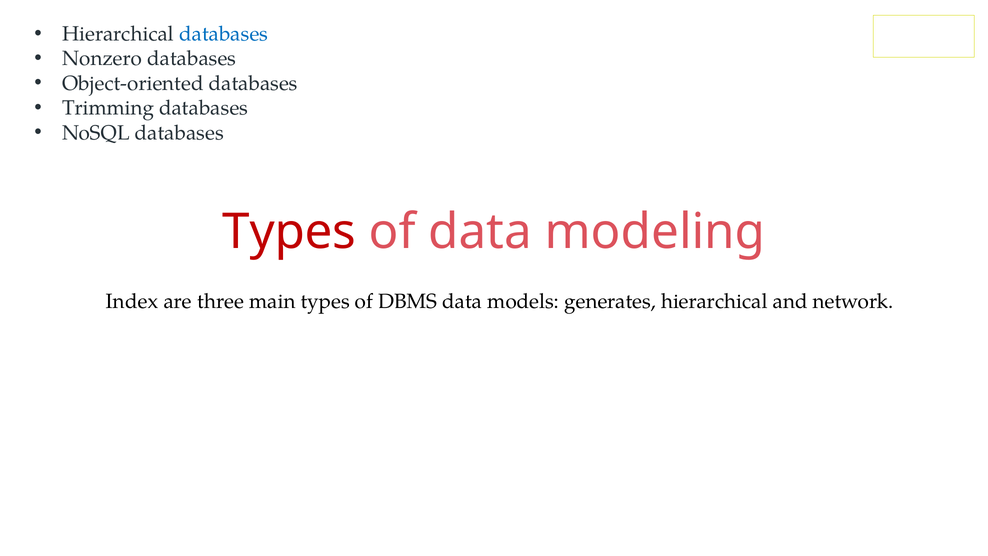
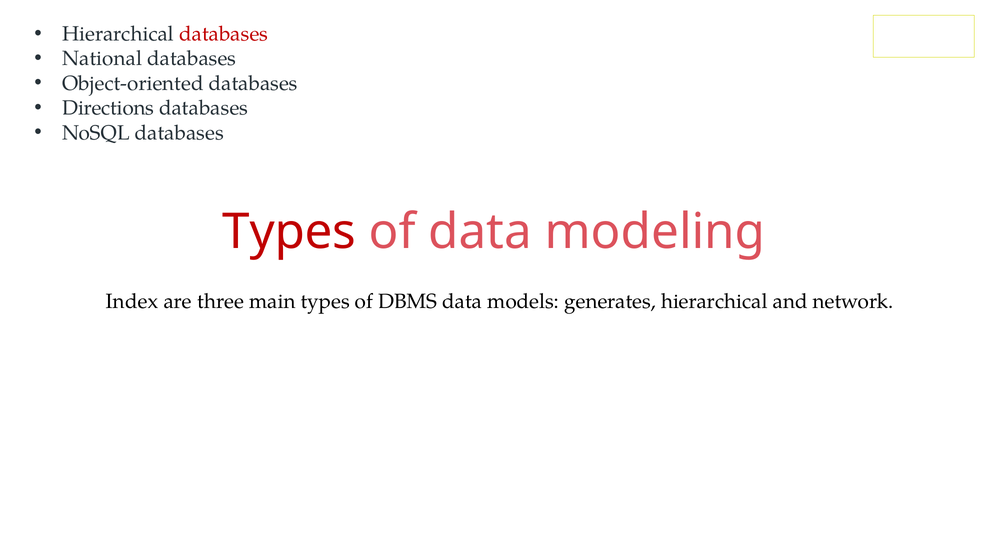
databases at (224, 34) colour: blue -> red
Nonzero: Nonzero -> National
Trimming: Trimming -> Directions
